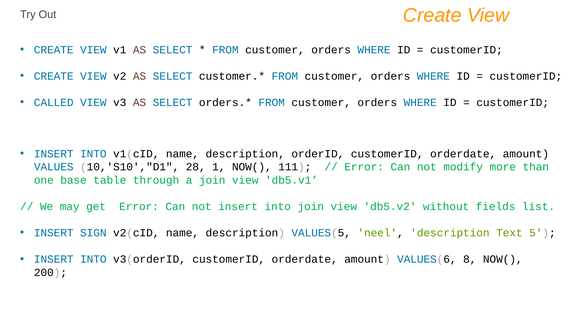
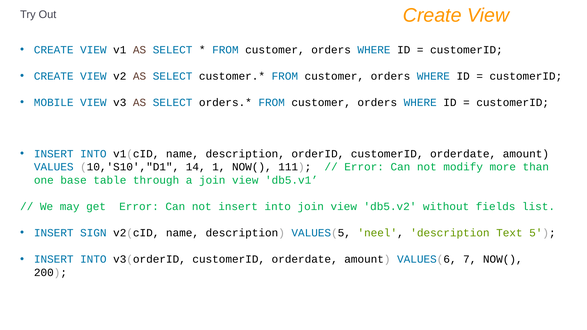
CALLED: CALLED -> MOBILE
28: 28 -> 14
8: 8 -> 7
